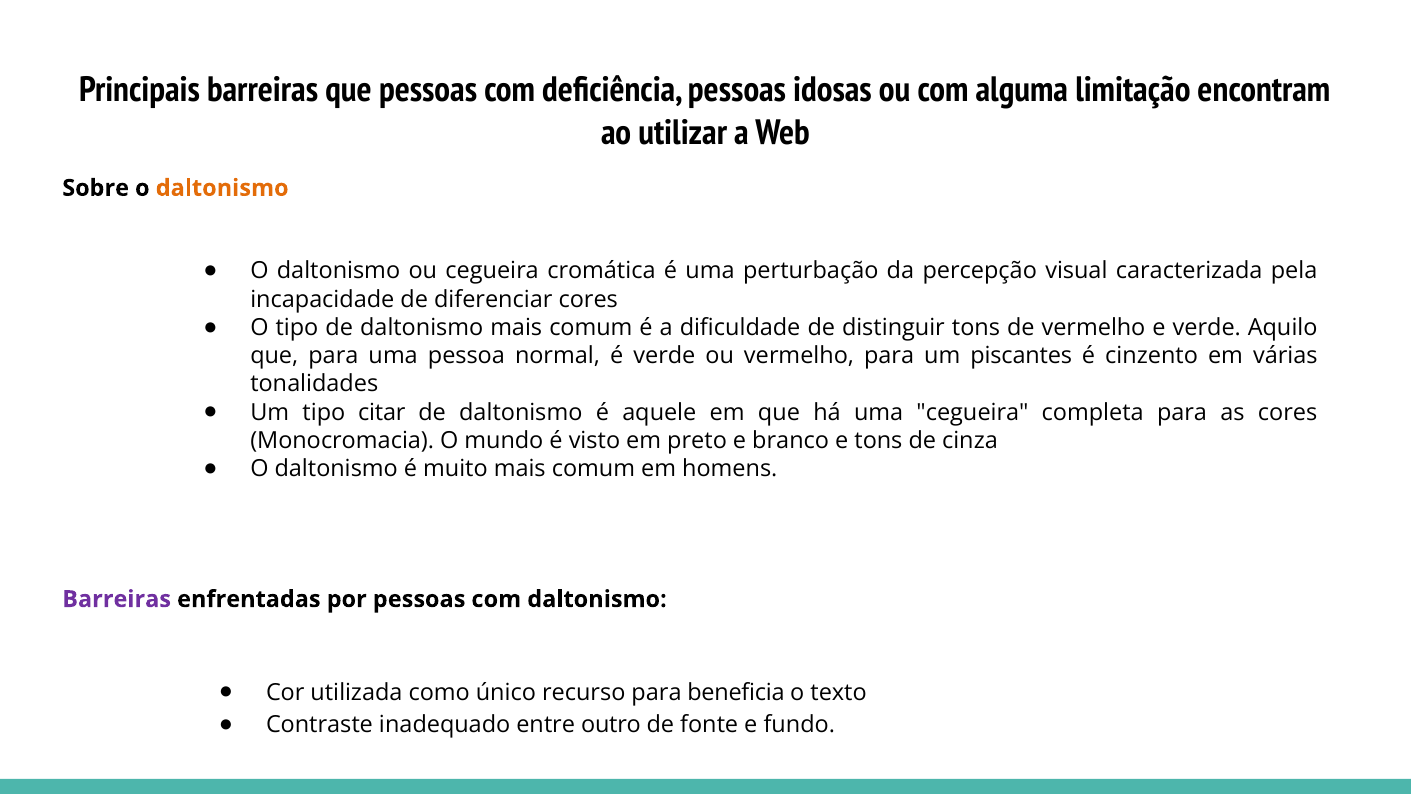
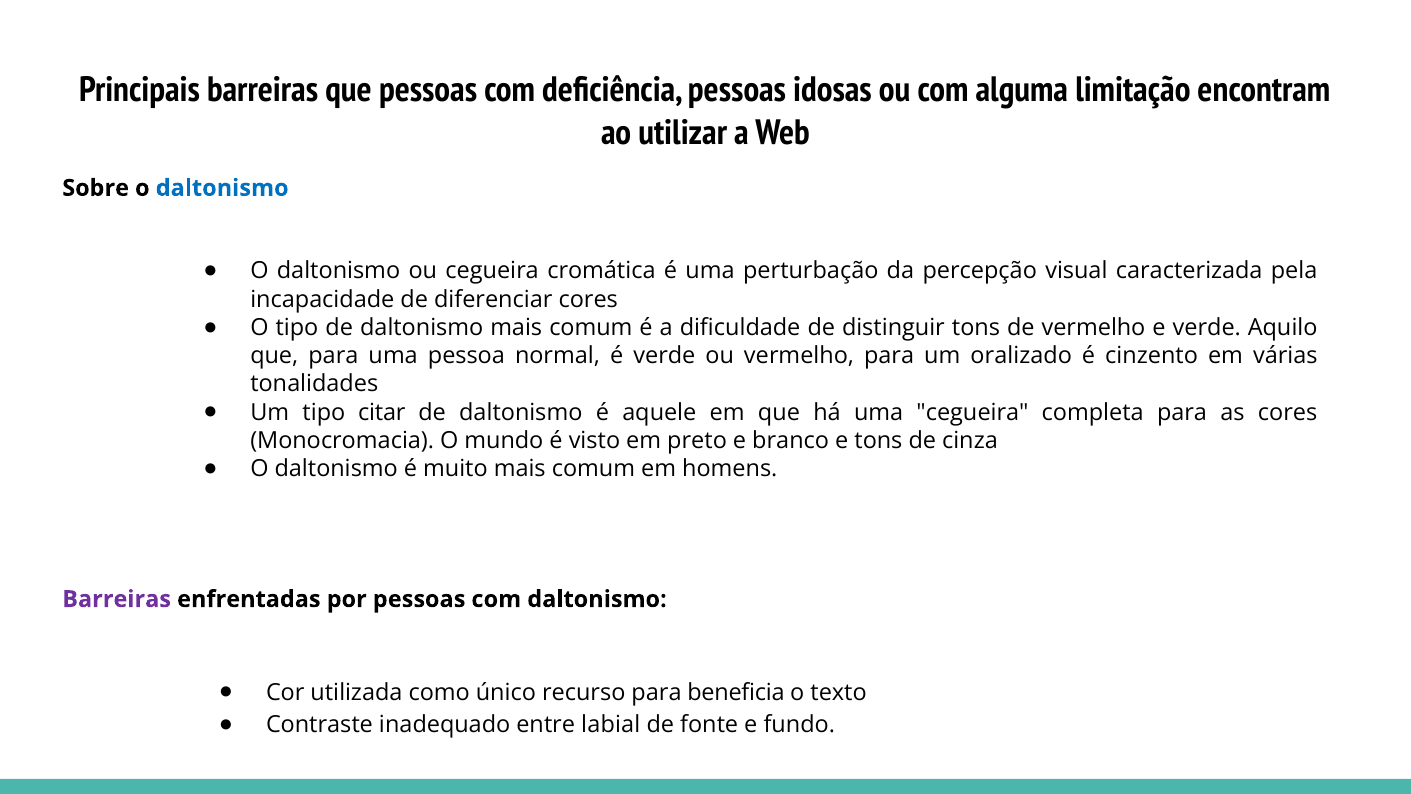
daltonismo at (222, 188) colour: orange -> blue
piscantes: piscantes -> oralizado
outro: outro -> labial
